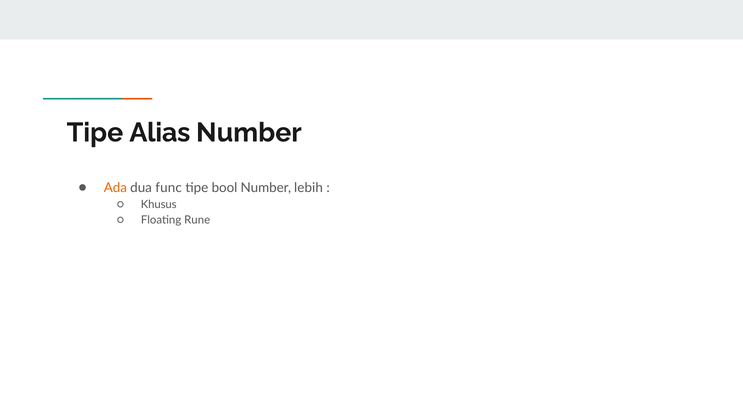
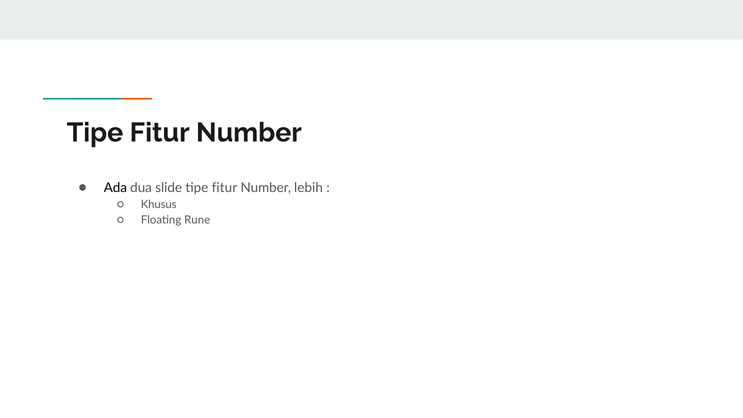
Alias at (160, 133): Alias -> Fitur
Ada colour: orange -> black
func: func -> slide
bool at (225, 188): bool -> fitur
